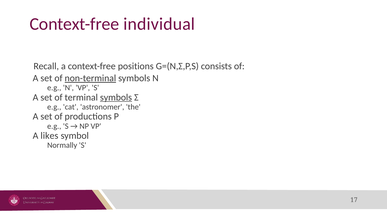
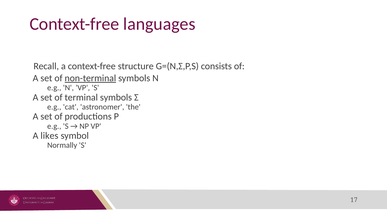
individual: individual -> languages
positions: positions -> structure
symbols at (116, 97) underline: present -> none
